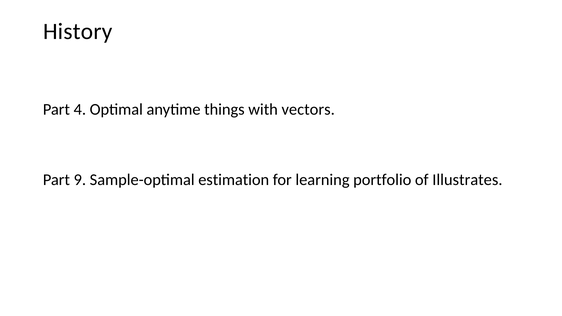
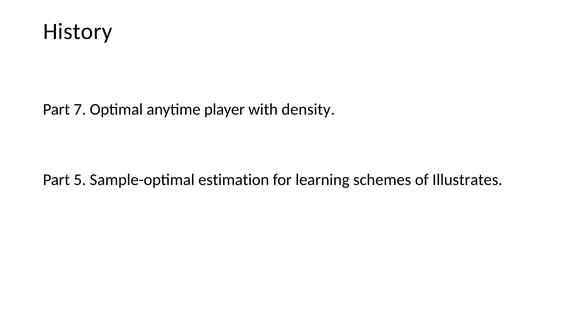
4: 4 -> 7
things: things -> player
vectors: vectors -> density
9: 9 -> 5
portfolio: portfolio -> schemes
